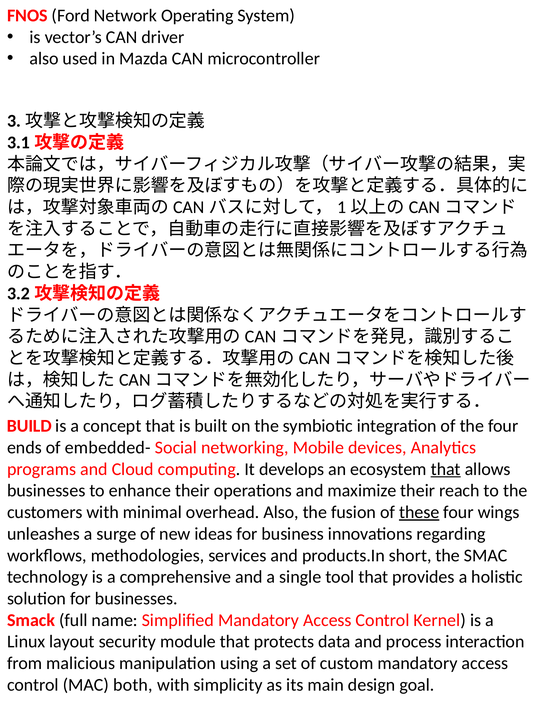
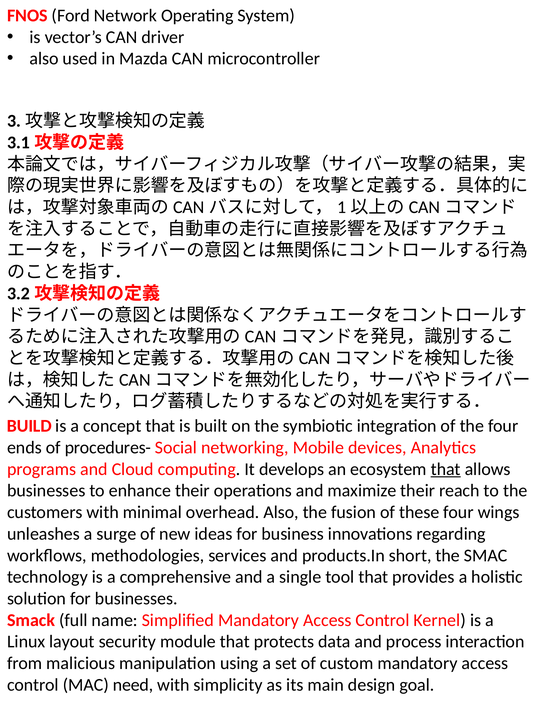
embedded-: embedded- -> procedures-
these underline: present -> none
both: both -> need
